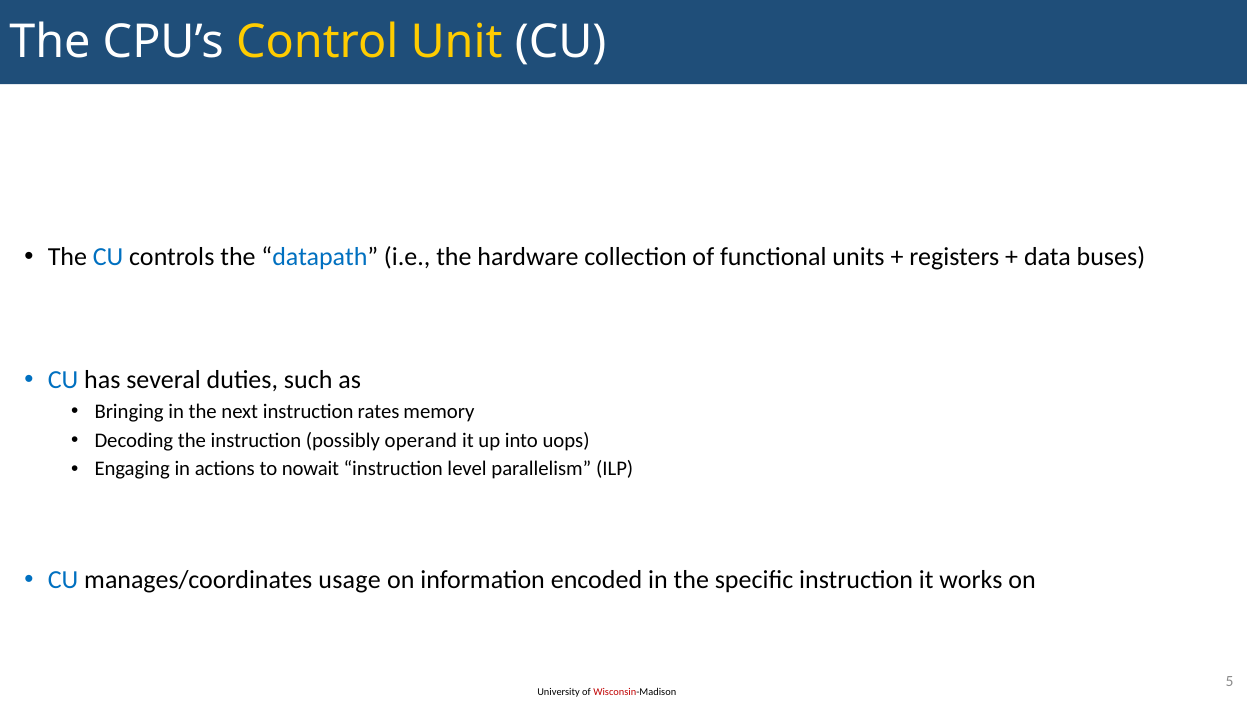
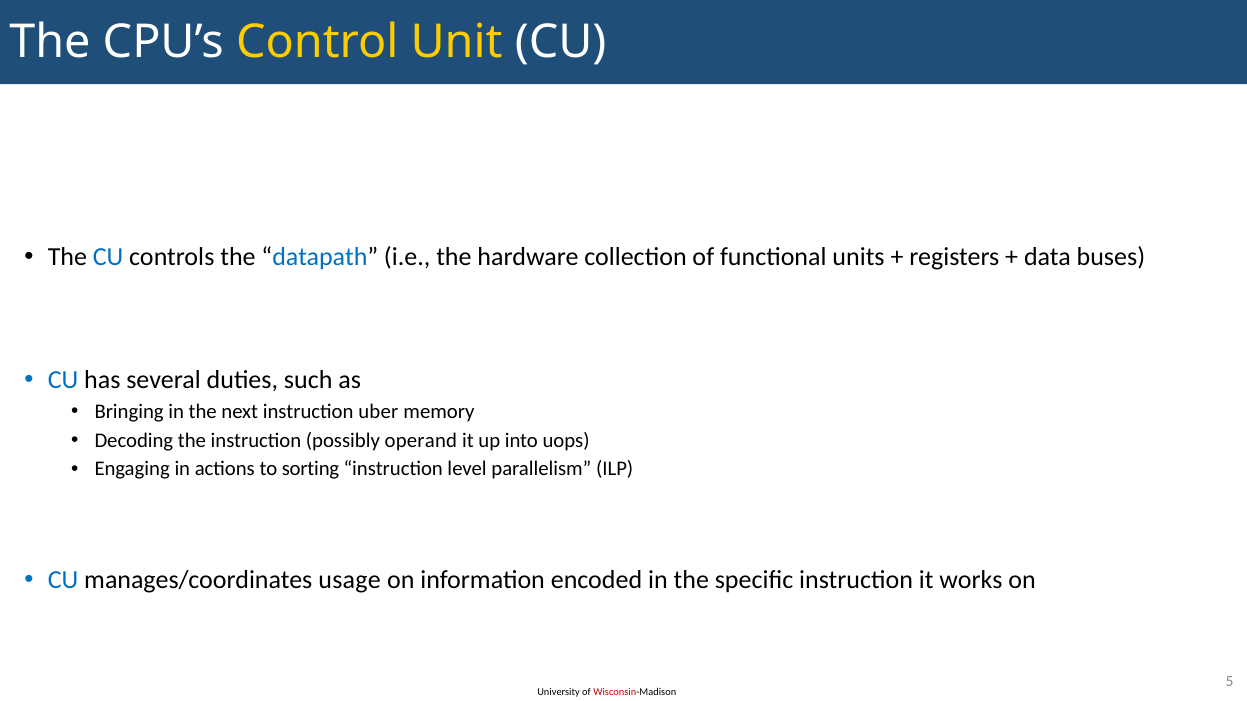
rates: rates -> uber
nowait: nowait -> sorting
